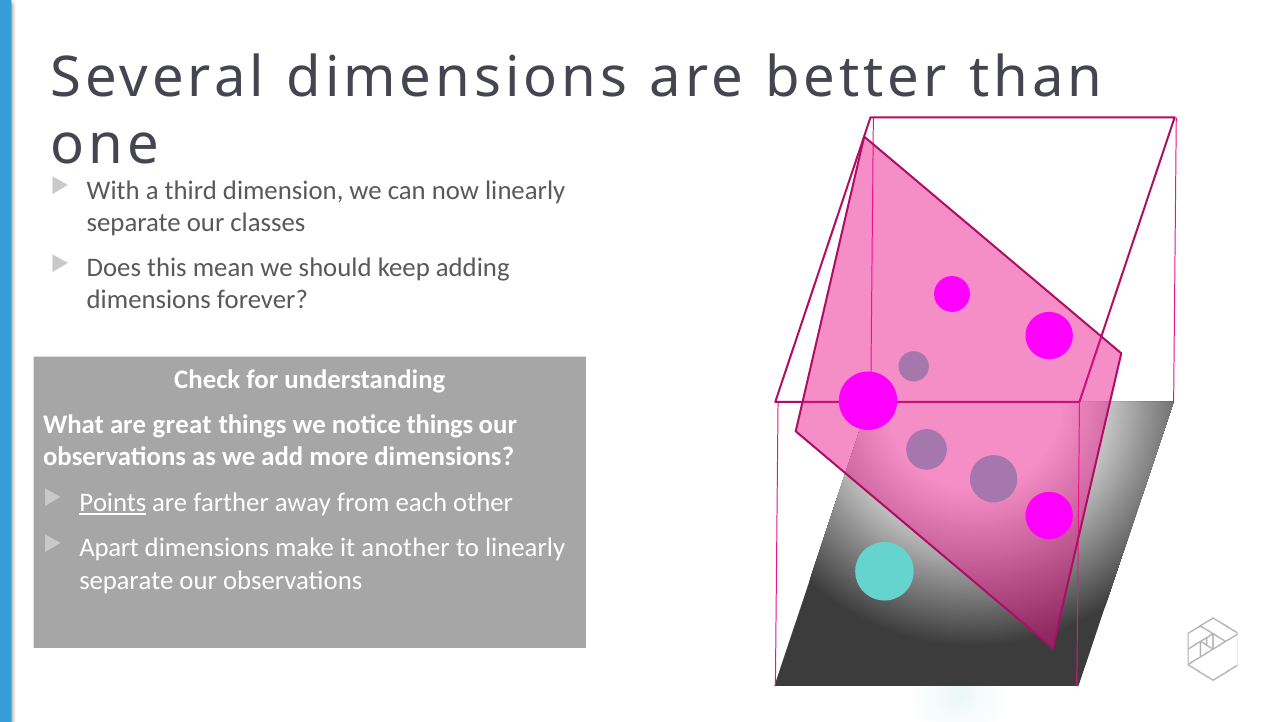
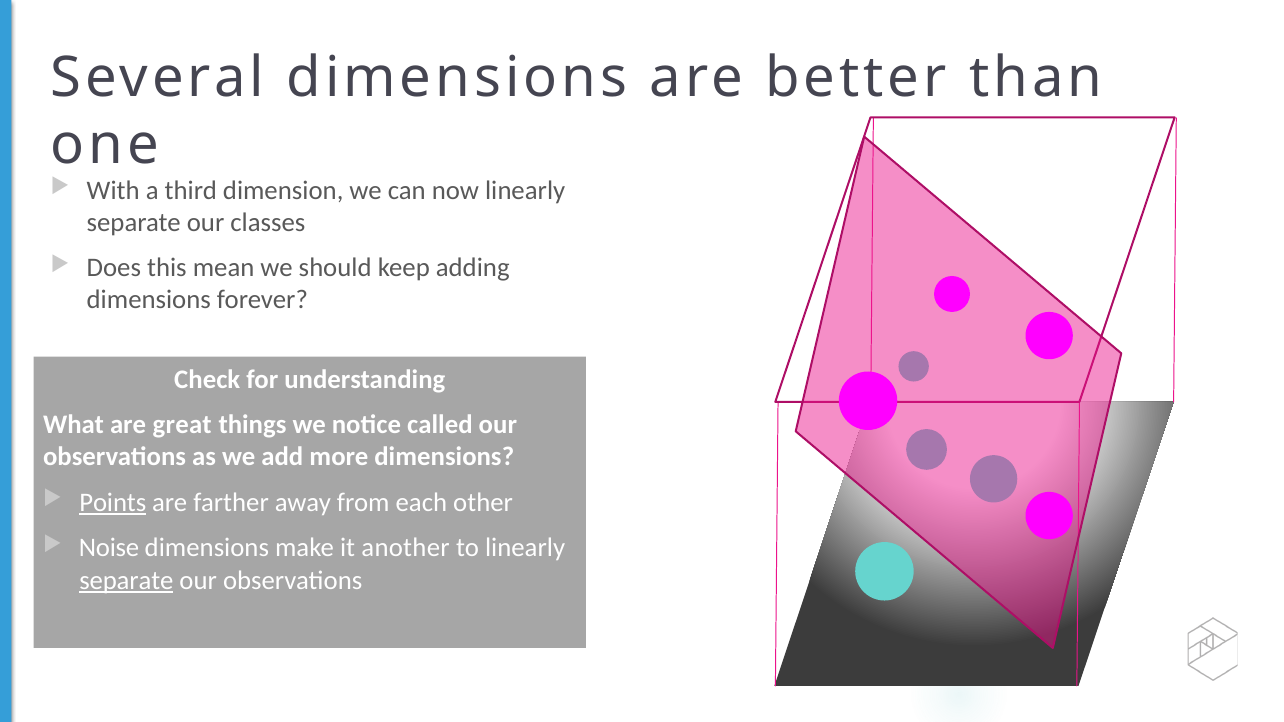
notice things: things -> called
Apart: Apart -> Noise
separate at (126, 580) underline: none -> present
